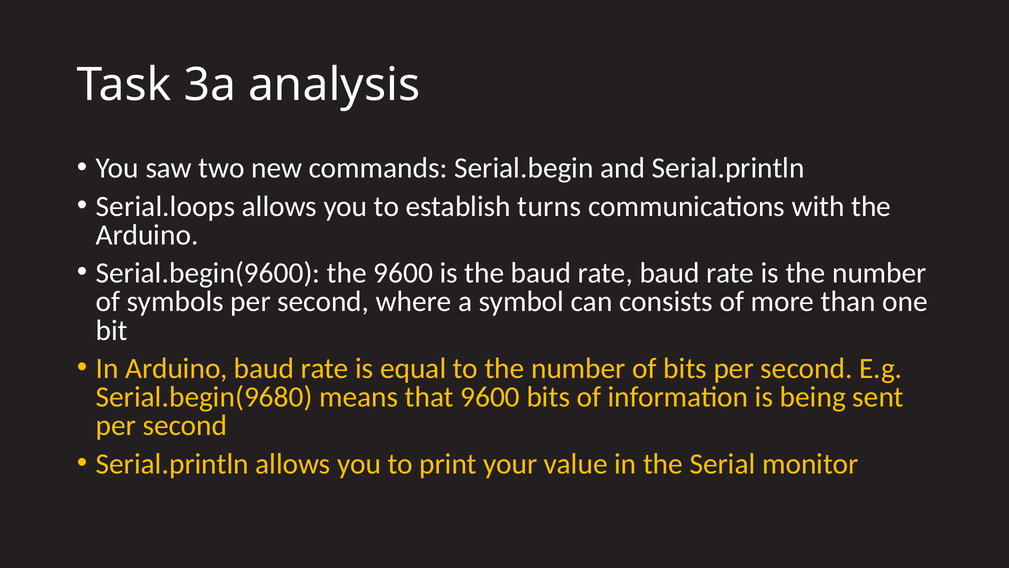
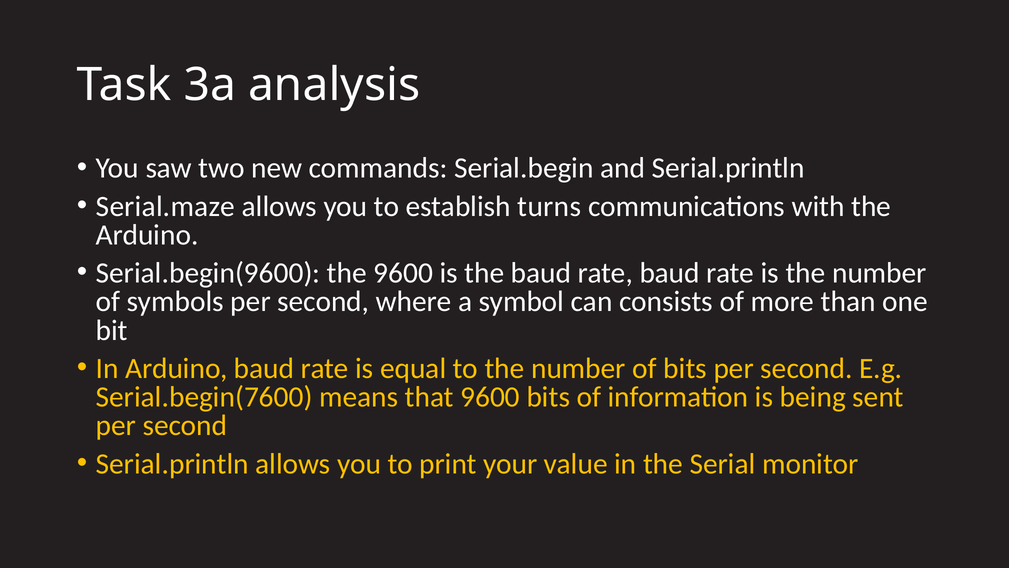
Serial.loops: Serial.loops -> Serial.maze
Serial.begin(9680: Serial.begin(9680 -> Serial.begin(7600
